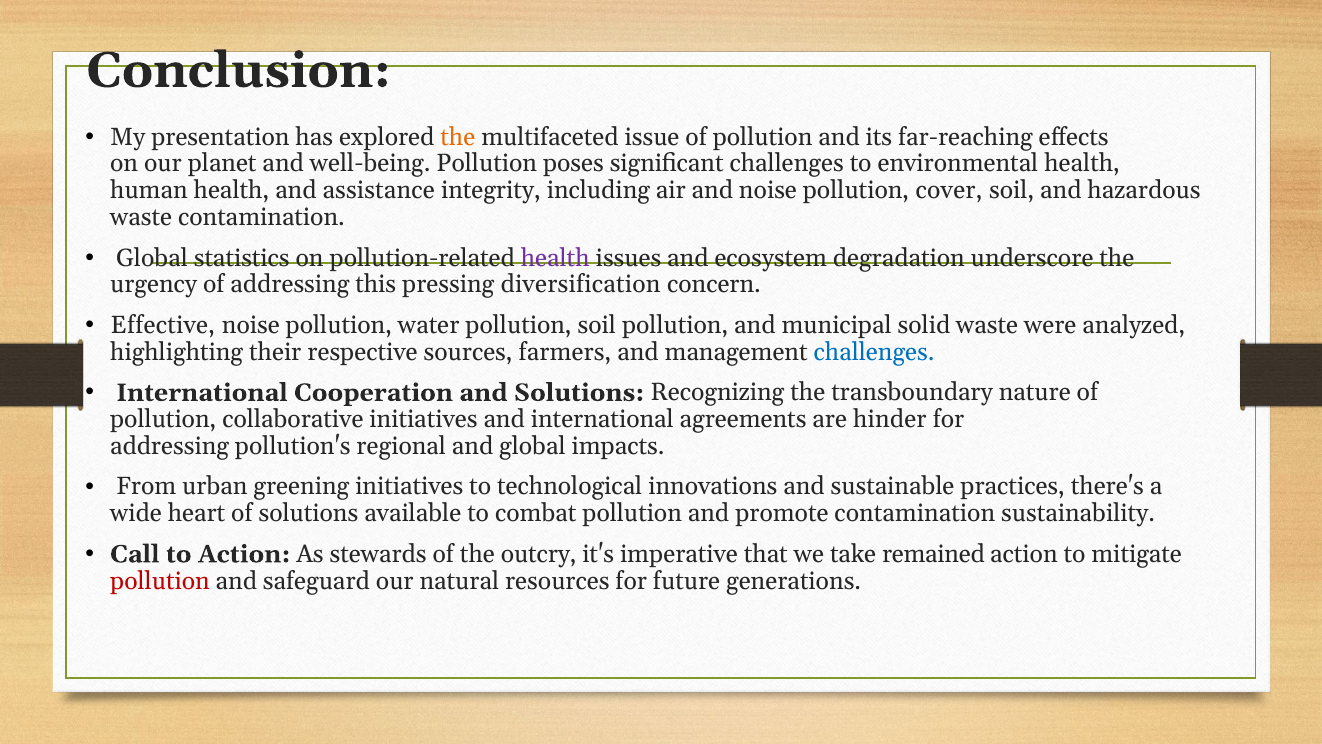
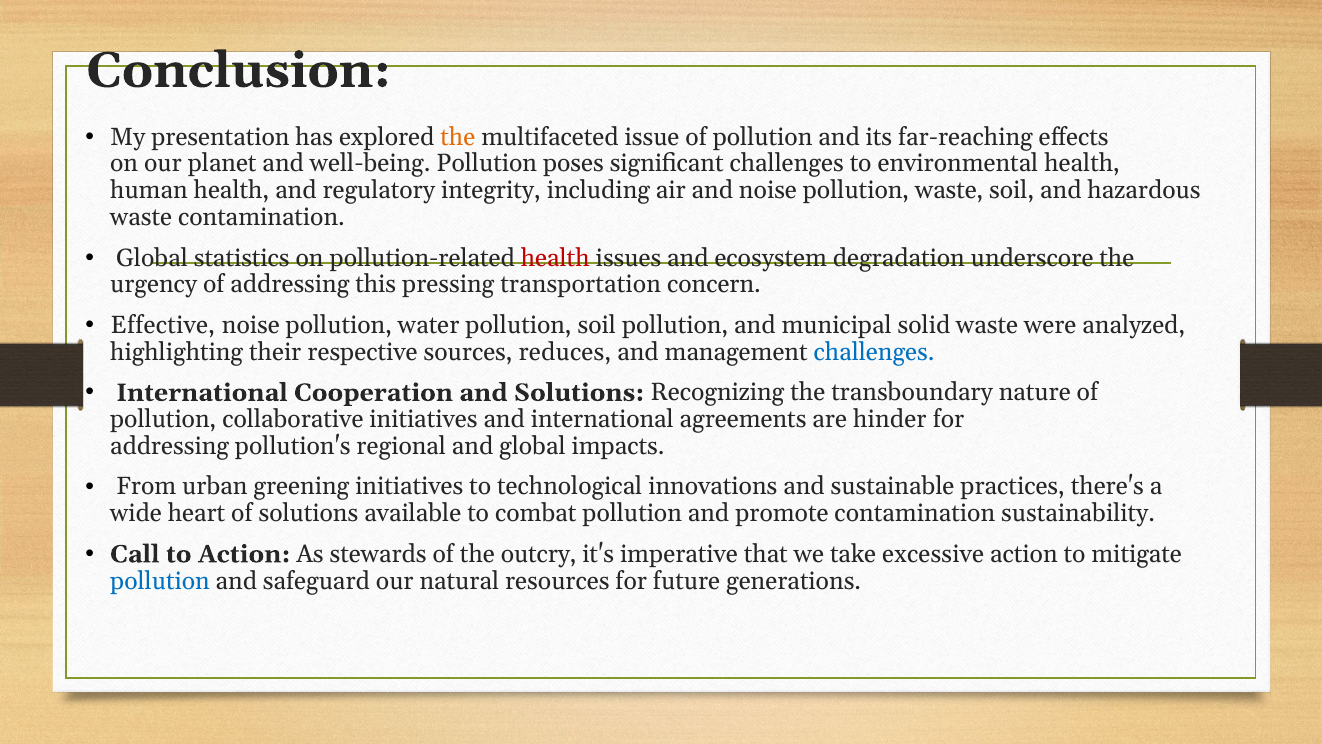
assistance: assistance -> regulatory
pollution cover: cover -> waste
health at (555, 258) colour: purple -> red
diversification: diversification -> transportation
farmers: farmers -> reduces
remained: remained -> excessive
pollution at (160, 581) colour: red -> blue
